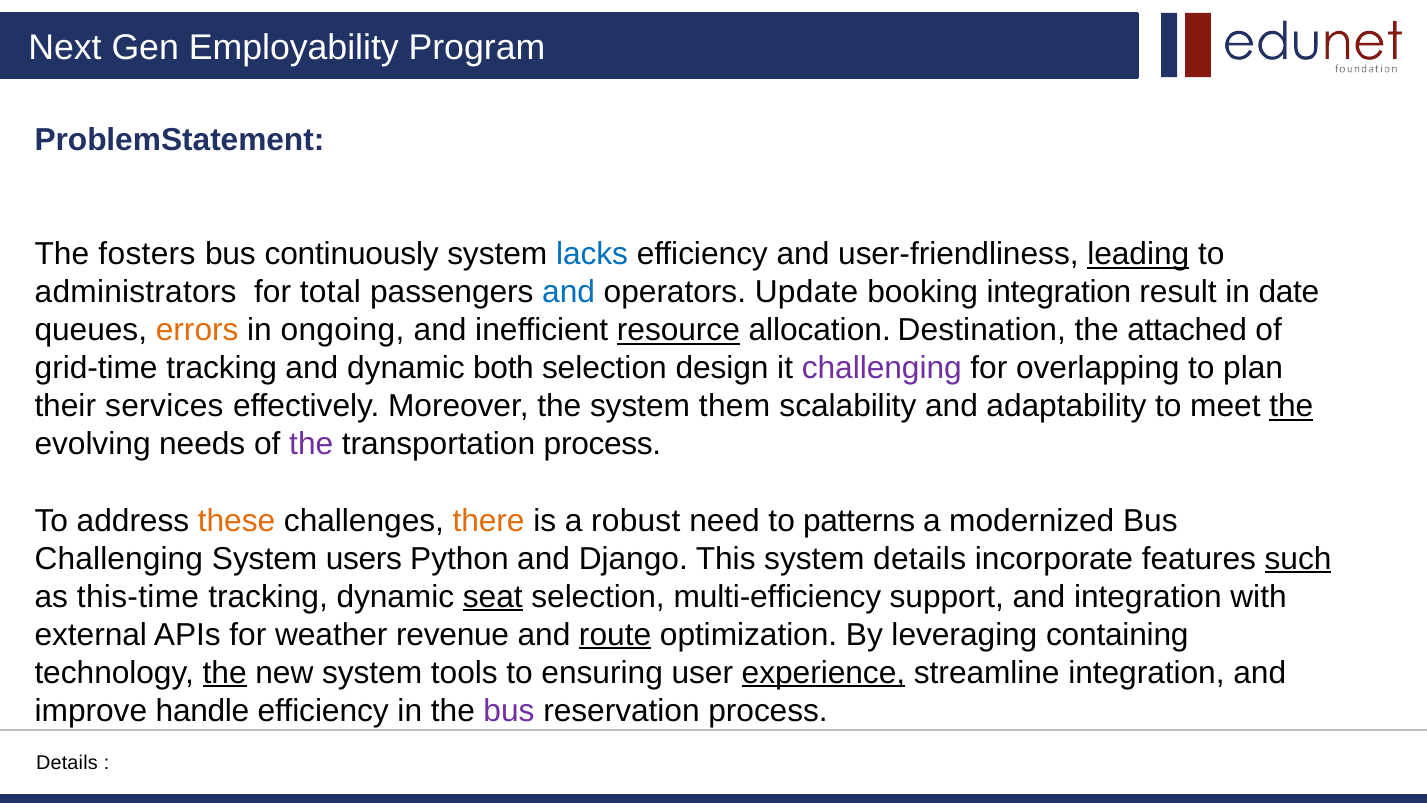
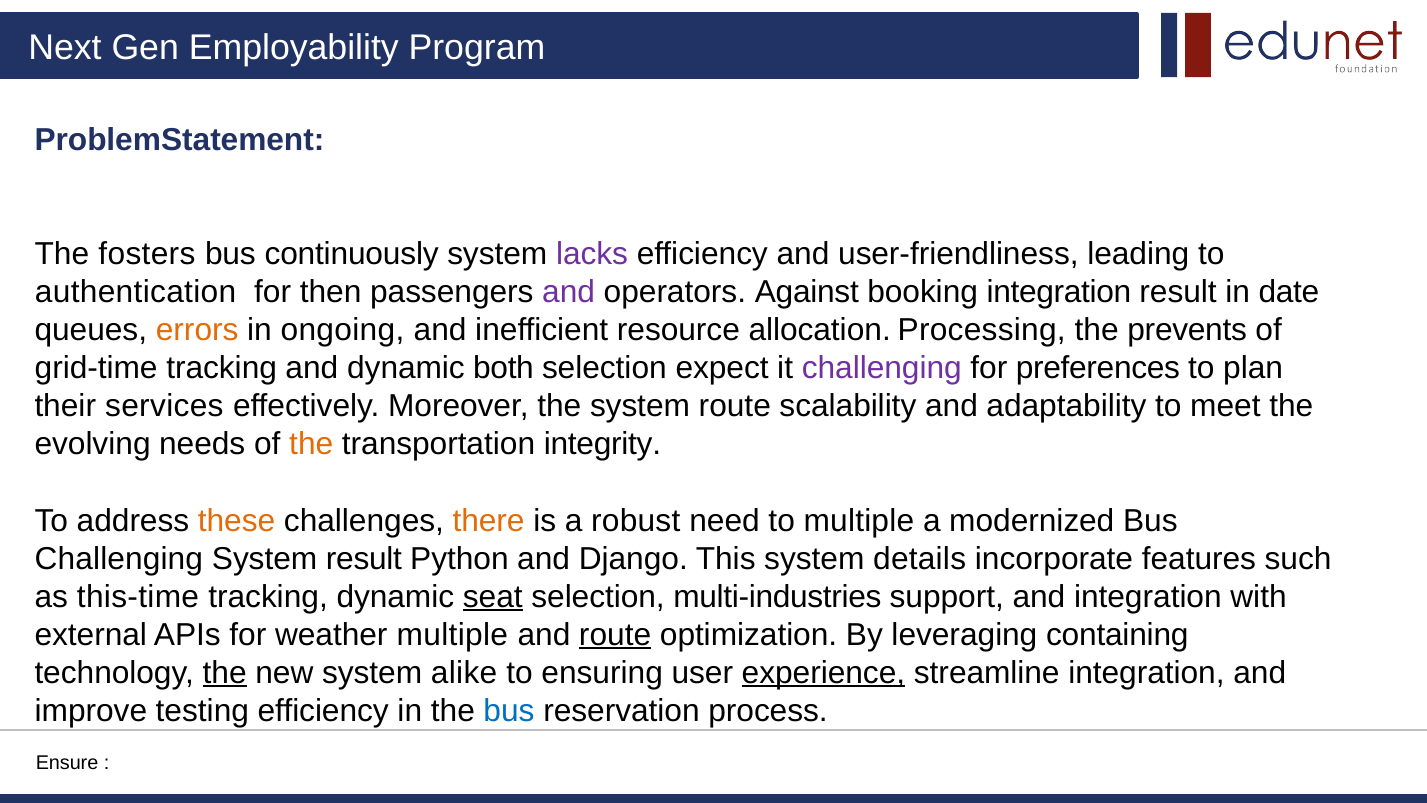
lacks colour: blue -> purple
leading underline: present -> none
administrators: administrators -> authentication
total: total -> then
and at (569, 292) colour: blue -> purple
Update: Update -> Against
resource underline: present -> none
Destination: Destination -> Processing
attached: attached -> prevents
design: design -> expect
overlapping: overlapping -> preferences
system them: them -> route
the at (1291, 406) underline: present -> none
the at (311, 444) colour: purple -> orange
transportation process: process -> integrity
to patterns: patterns -> multiple
System users: users -> result
such underline: present -> none
multi-efficiency: multi-efficiency -> multi-industries
weather revenue: revenue -> multiple
tools: tools -> alike
handle: handle -> testing
bus at (509, 711) colour: purple -> blue
Details at (67, 763): Details -> Ensure
